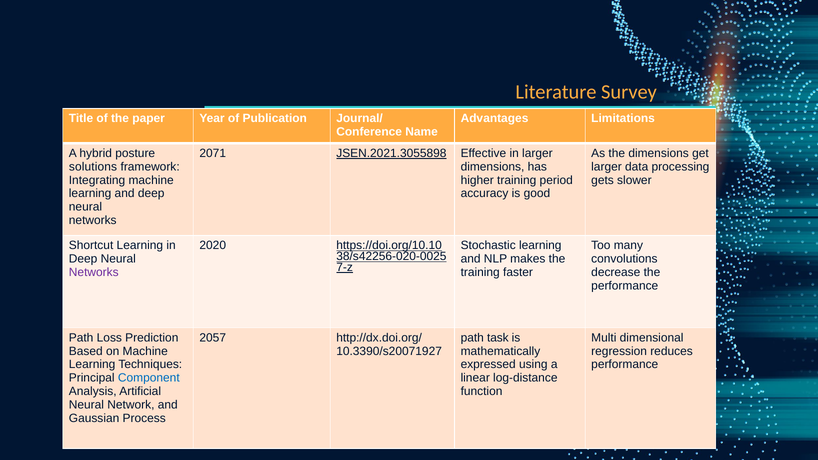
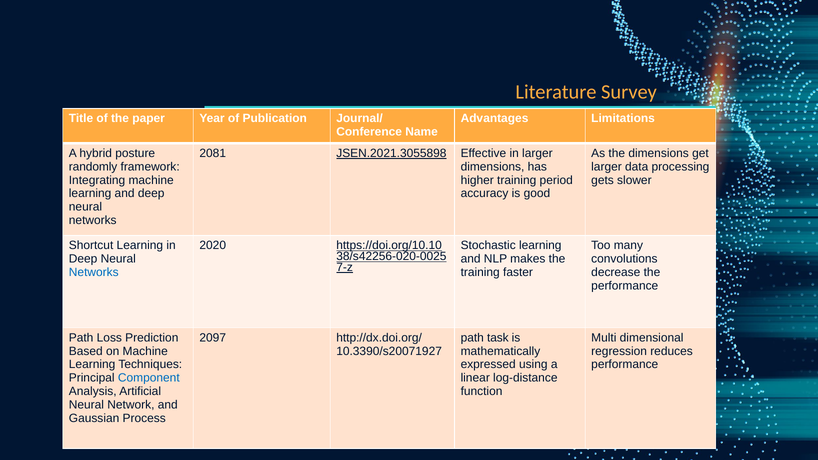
2071: 2071 -> 2081
solutions: solutions -> randomly
Networks at (94, 272) colour: purple -> blue
2057: 2057 -> 2097
